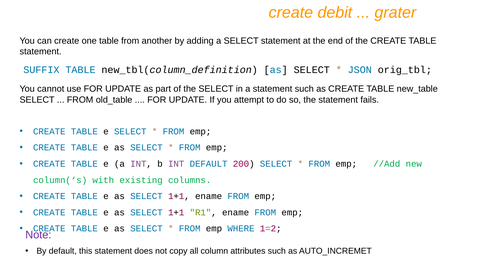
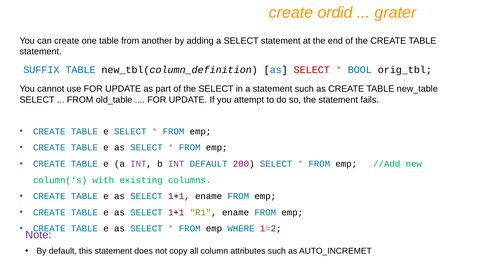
debit: debit -> ordid
SELECT at (312, 70) colour: black -> red
JSON: JSON -> BOOL
